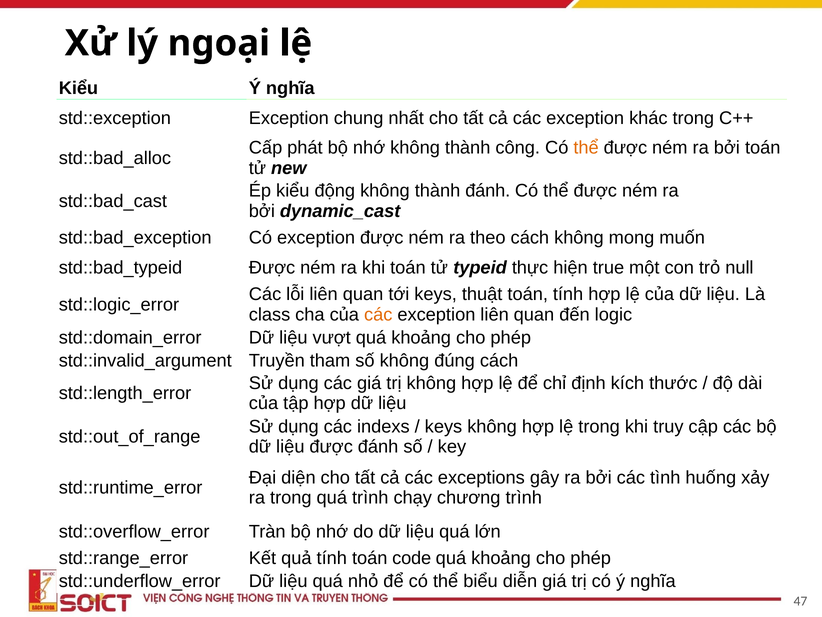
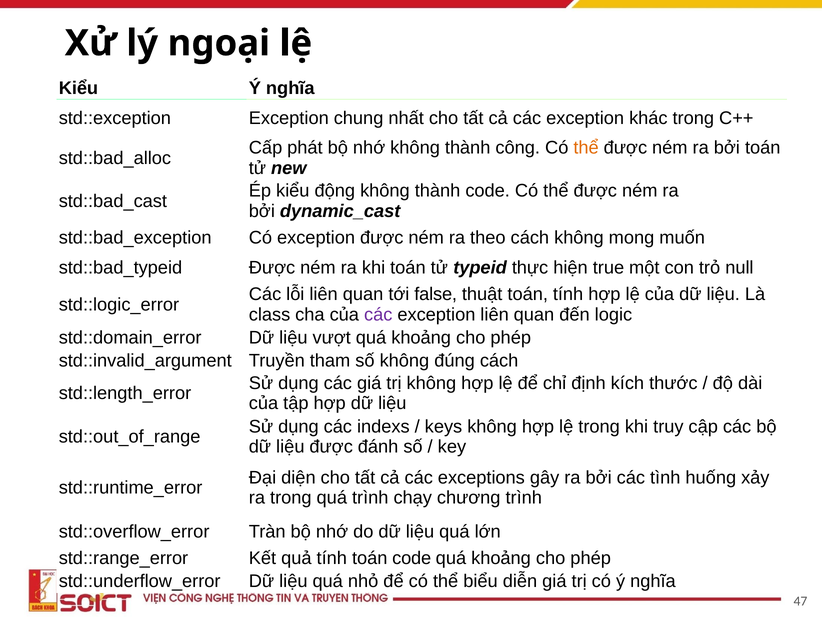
thành đánh: đánh -> code
tới keys: keys -> false
các at (378, 315) colour: orange -> purple
